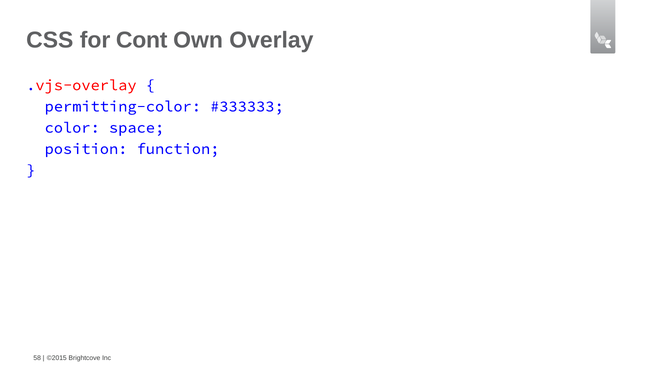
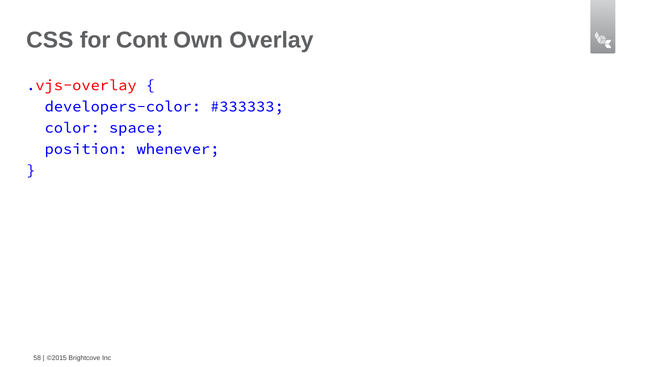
permitting-color: permitting-color -> developers-color
function: function -> whenever
